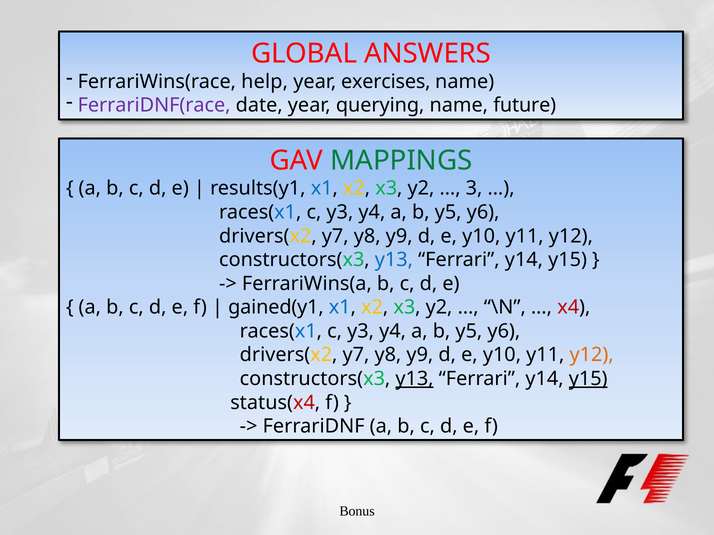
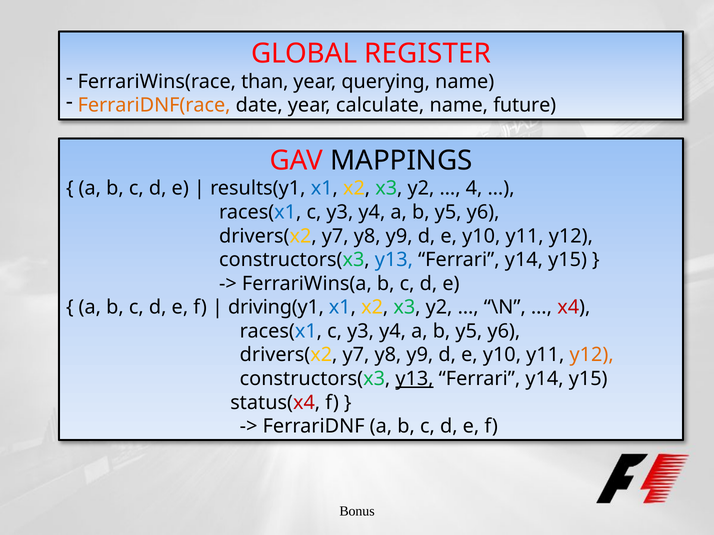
ANSWERS: ANSWERS -> REGISTER
help: help -> than
exercises: exercises -> querying
FerrariDNF(race colour: purple -> orange
querying: querying -> calculate
MAPPINGS colour: green -> black
3: 3 -> 4
gained(y1: gained(y1 -> driving(y1
y15 at (588, 379) underline: present -> none
